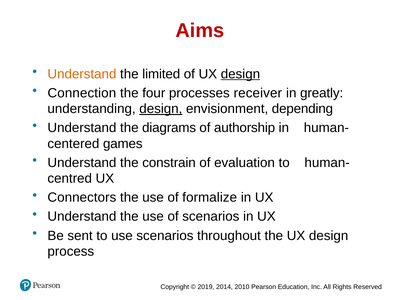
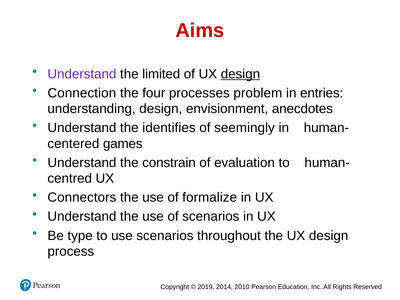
Understand at (82, 74) colour: orange -> purple
receiver: receiver -> problem
greatly: greatly -> entries
design at (161, 109) underline: present -> none
depending: depending -> anecdotes
diagrams: diagrams -> identifies
authorship: authorship -> seemingly
sent: sent -> type
